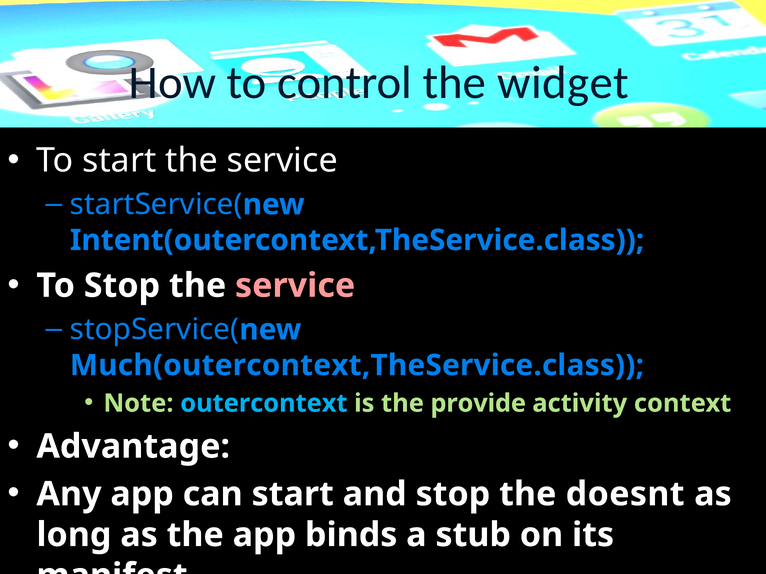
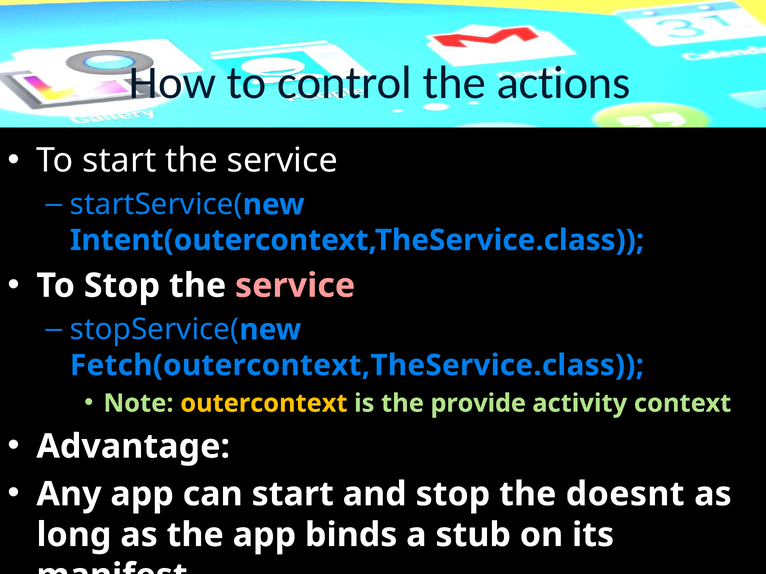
widget: widget -> actions
Much(outercontext,TheService.class: Much(outercontext,TheService.class -> Fetch(outercontext,TheService.class
outercontext colour: light blue -> yellow
